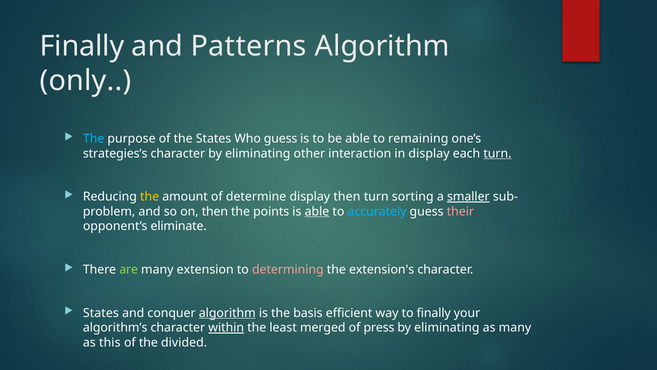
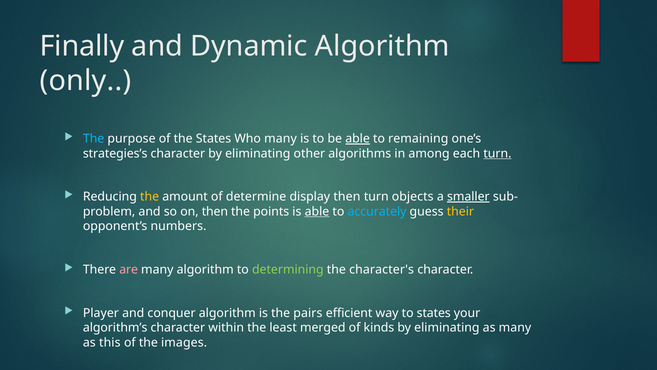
Patterns: Patterns -> Dynamic
Who guess: guess -> many
able at (358, 138) underline: none -> present
interaction: interaction -> algorithms
in display: display -> among
sorting: sorting -> objects
their colour: pink -> yellow
eliminate: eliminate -> numbers
are colour: light green -> pink
many extension: extension -> algorithm
determining colour: pink -> light green
extension's: extension's -> character's
States at (101, 313): States -> Player
algorithm at (227, 313) underline: present -> none
basis: basis -> pairs
to finally: finally -> states
within underline: present -> none
press: press -> kinds
divided: divided -> images
